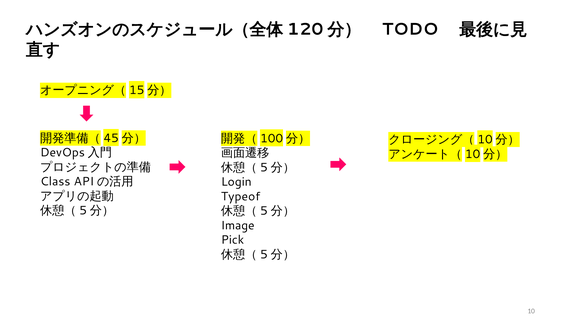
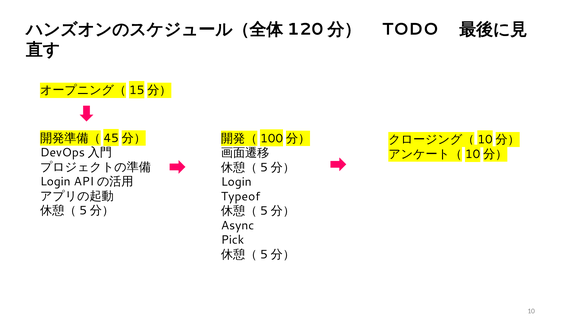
Class at (55, 181): Class -> Login
Image: Image -> Async
